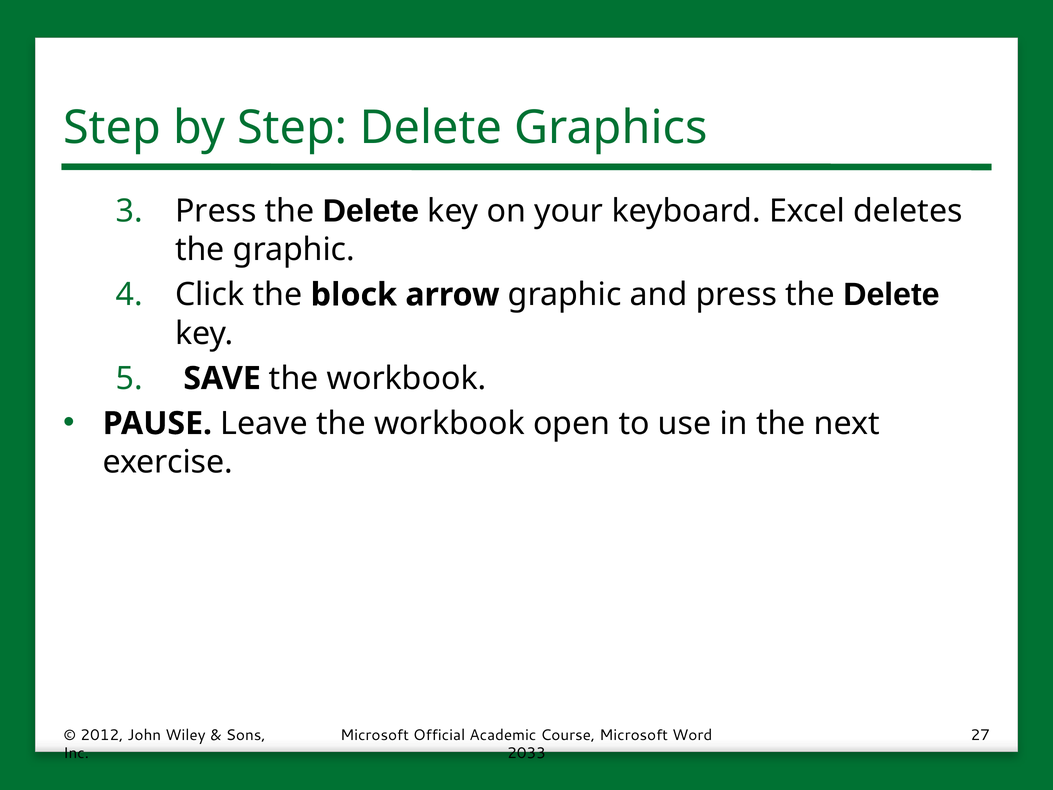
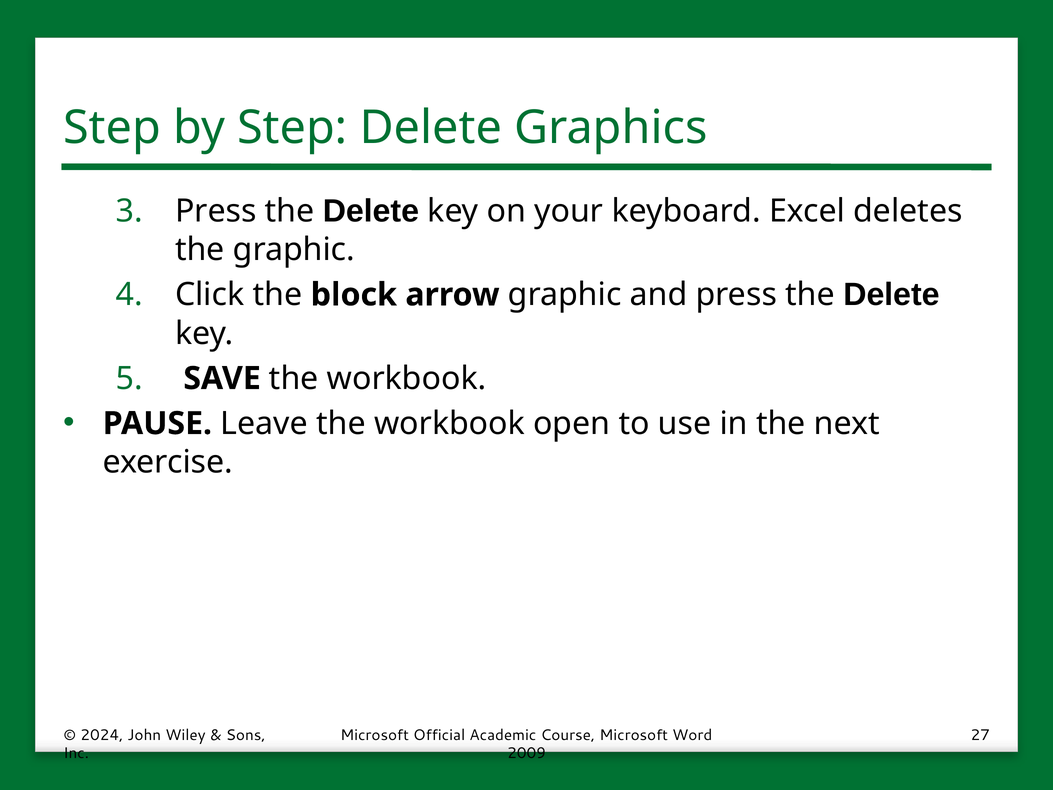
2012: 2012 -> 2024
2033: 2033 -> 2009
